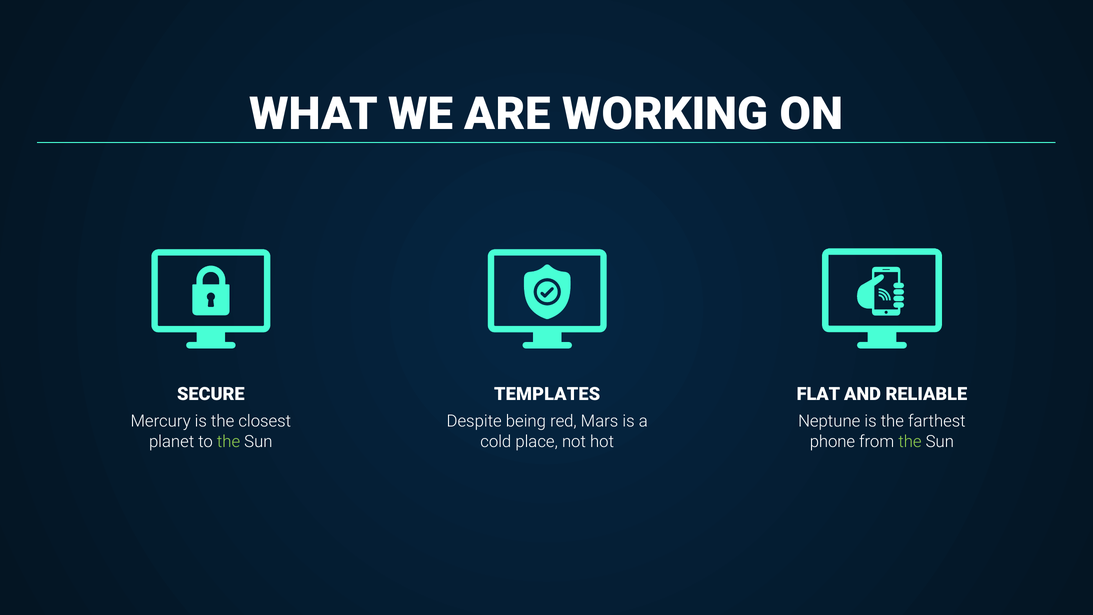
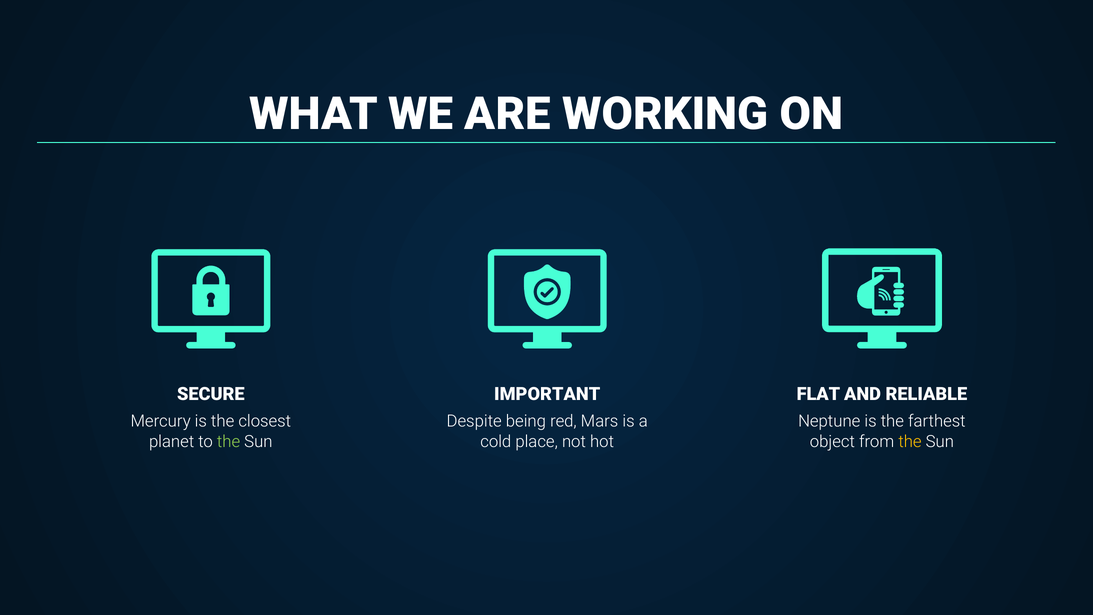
TEMPLATES: TEMPLATES -> IMPORTANT
phone: phone -> object
the at (910, 441) colour: light green -> yellow
